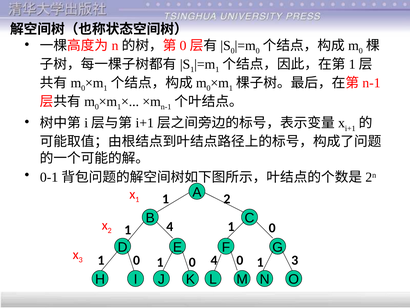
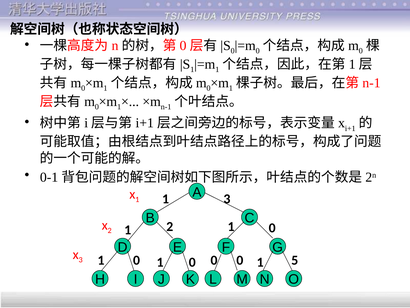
1 2: 2 -> 3
1 4: 4 -> 2
1 0 4: 4 -> 0
1 3: 3 -> 5
